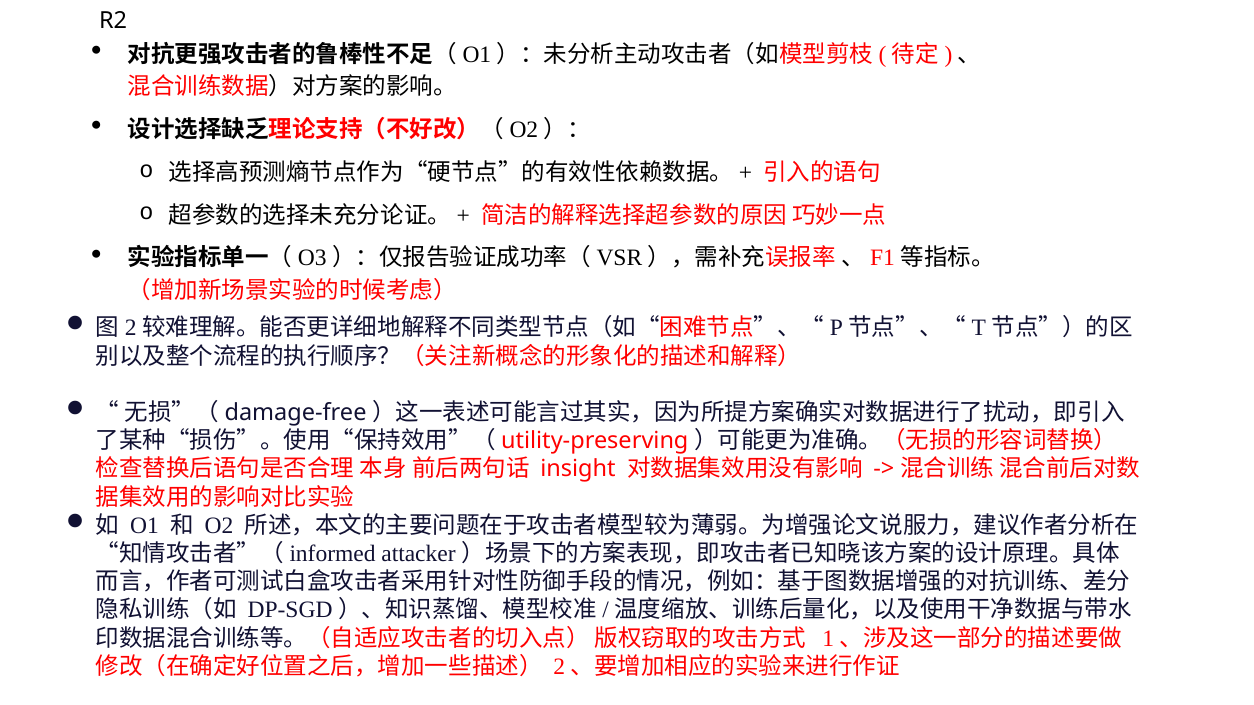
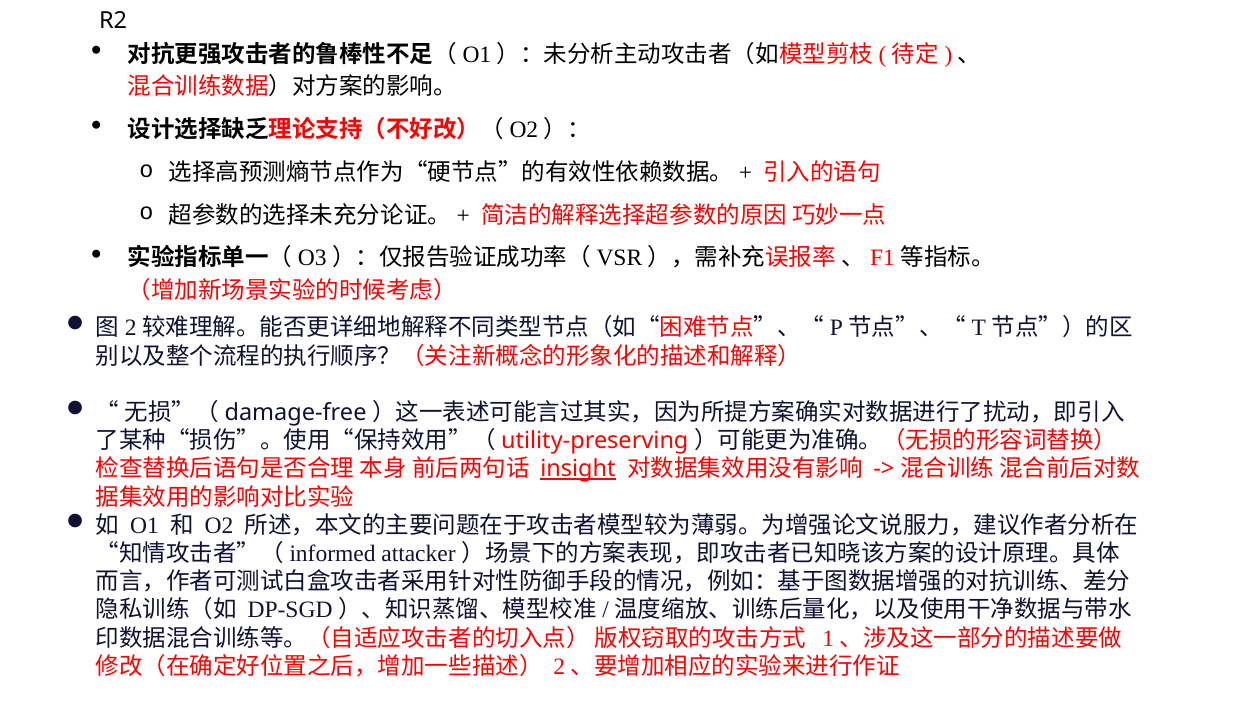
insight underline: none -> present
